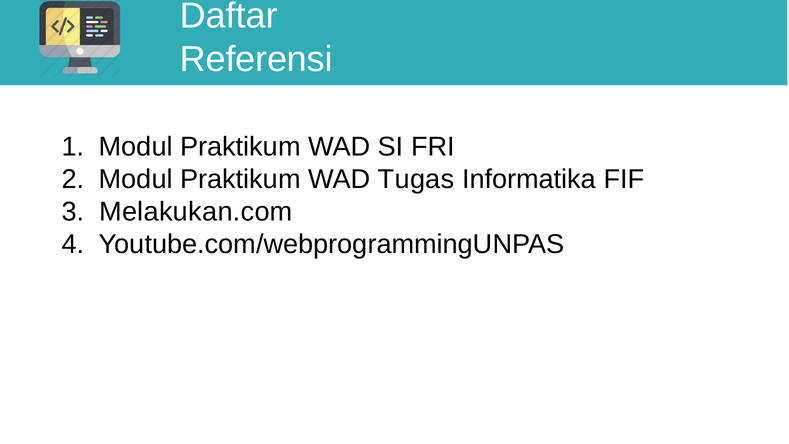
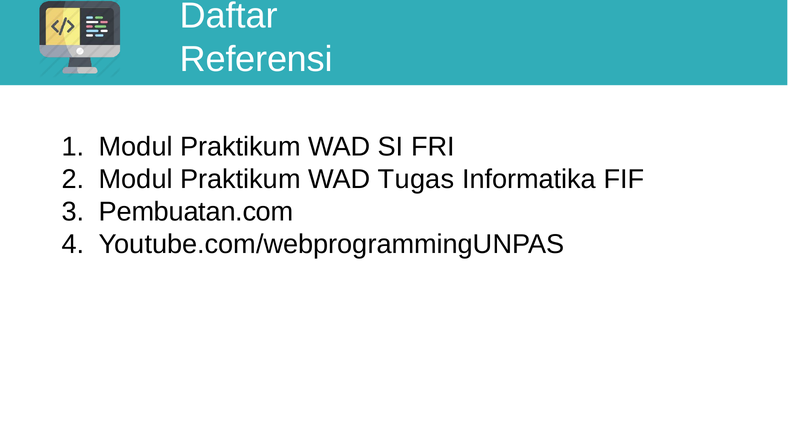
Melakukan.com: Melakukan.com -> Pembuatan.com
